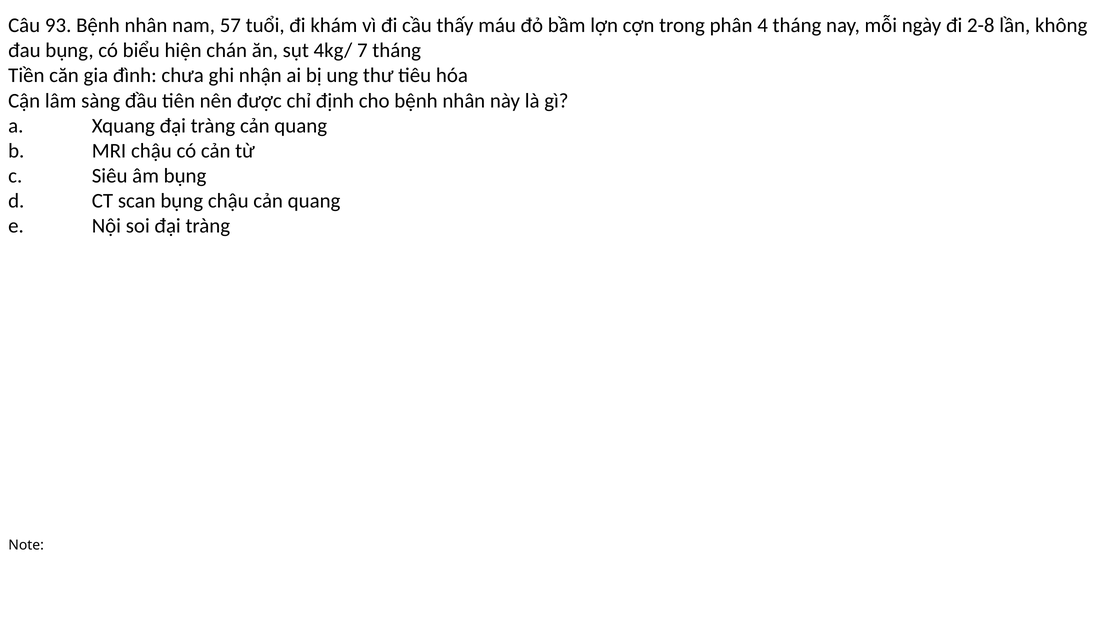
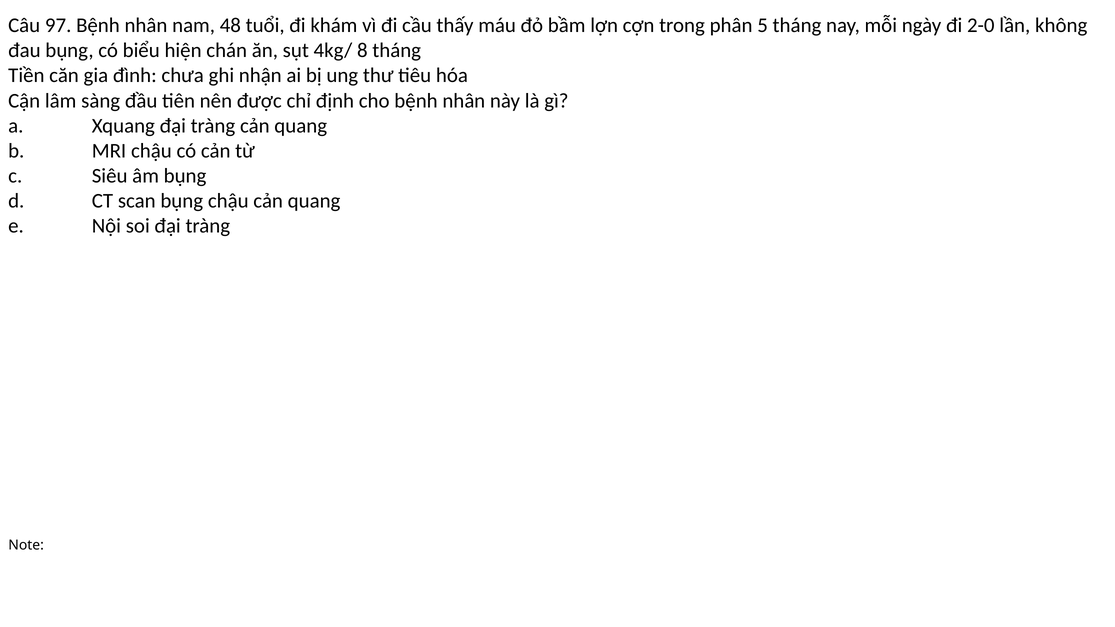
93: 93 -> 97
57: 57 -> 48
4: 4 -> 5
2-8: 2-8 -> 2-0
7: 7 -> 8
